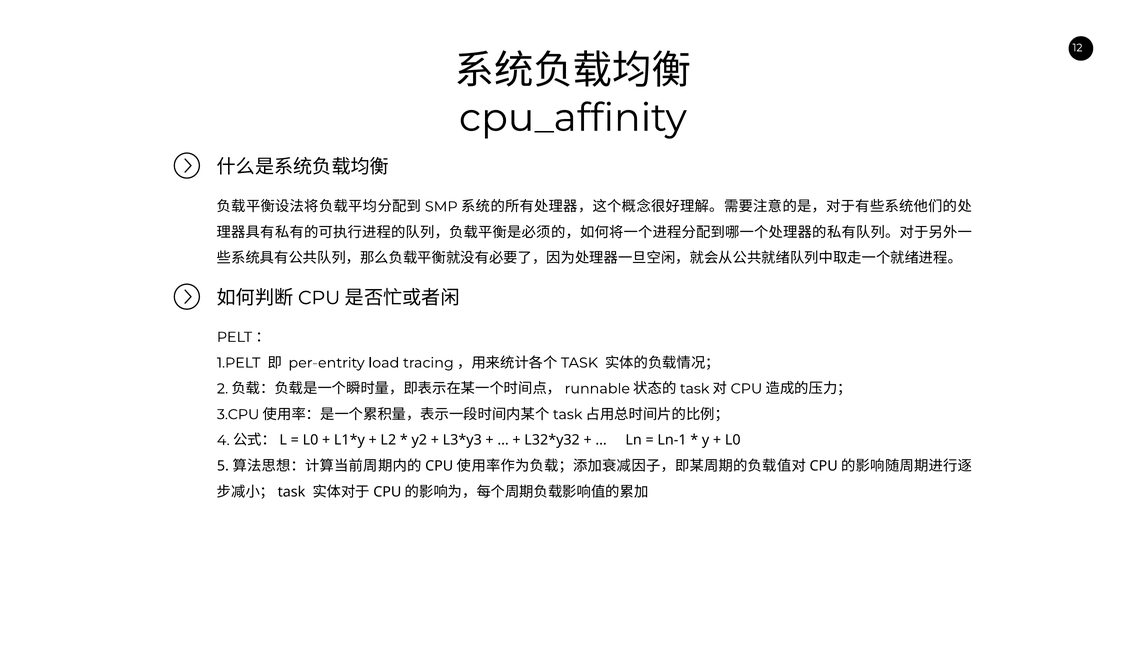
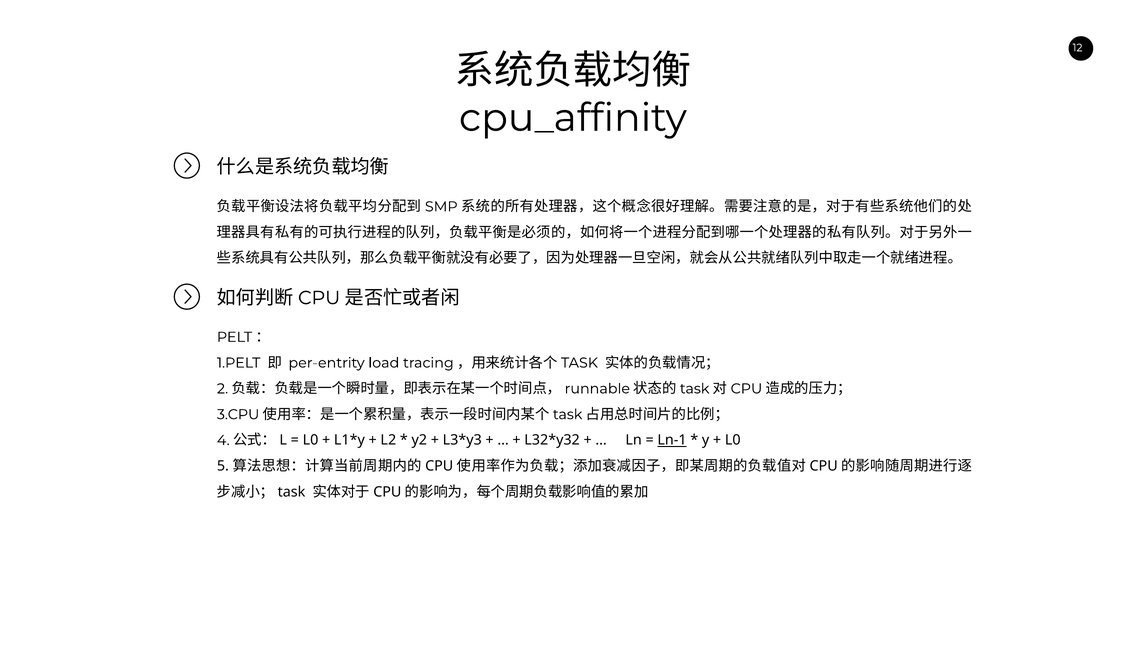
Ln-1 underline: none -> present
